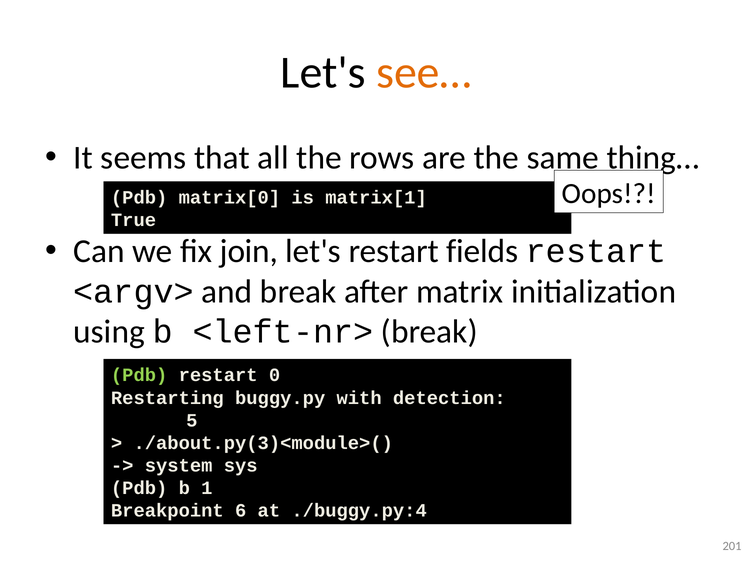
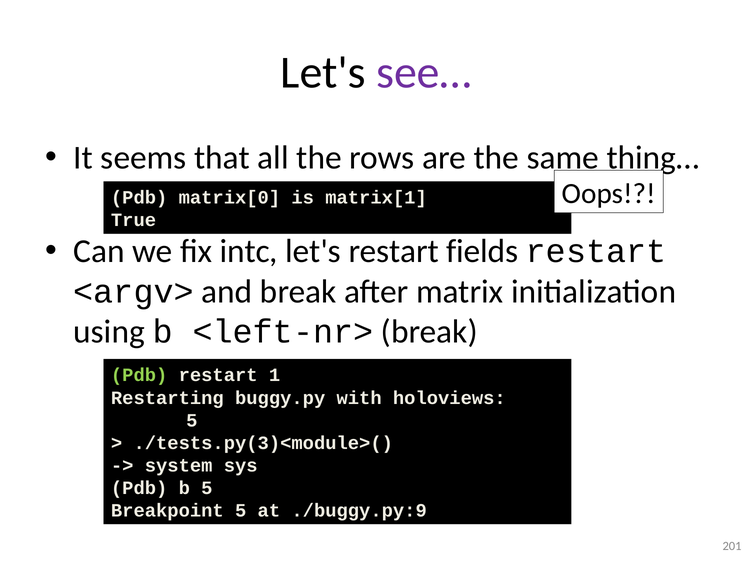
see… colour: orange -> purple
join: join -> intc
0: 0 -> 1
detection: detection -> holoviews
./about.py(3)<module>(: ./about.py(3)<module>( -> ./tests.py(3)<module>(
b 1: 1 -> 5
Breakpoint 6: 6 -> 5
./buggy.py:4: ./buggy.py:4 -> ./buggy.py:9
